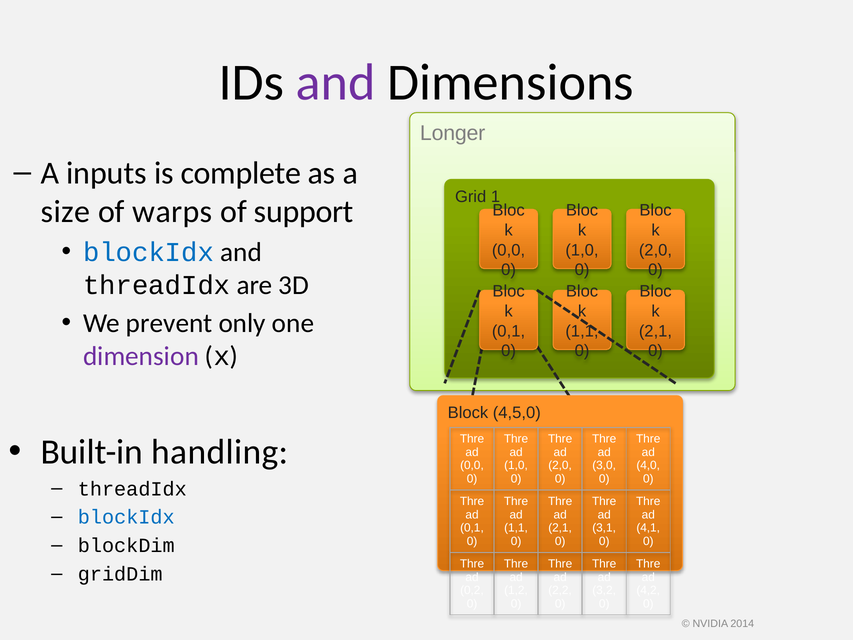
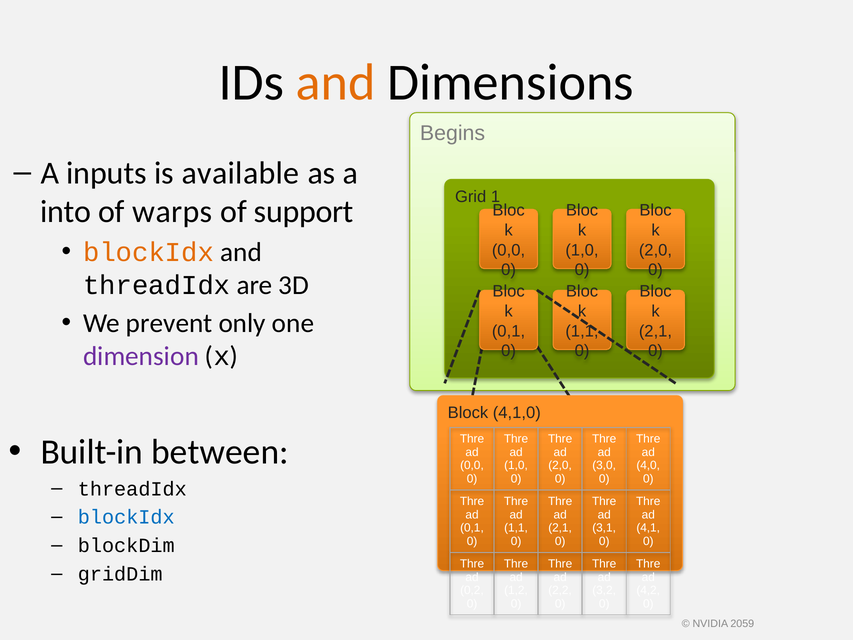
and at (336, 83) colour: purple -> orange
Longer: Longer -> Begins
complete: complete -> available
size: size -> into
blockIdx at (149, 252) colour: blue -> orange
4,5,0: 4,5,0 -> 4,1,0
handling: handling -> between
2014: 2014 -> 2059
